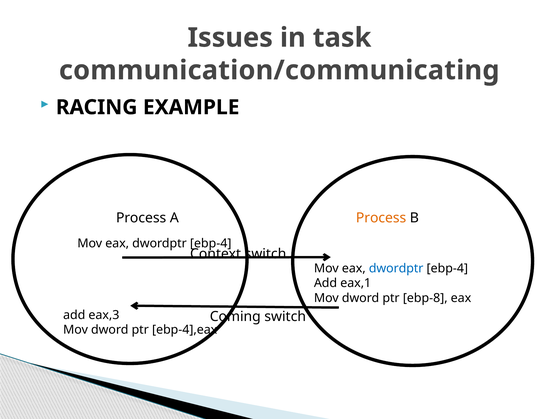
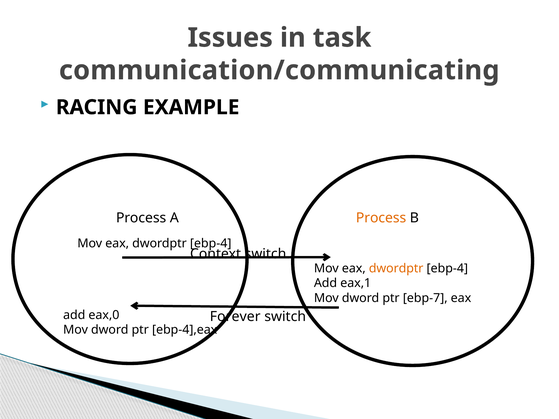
dwordptr at (396, 268) colour: blue -> orange
ebp-8: ebp-8 -> ebp-7
eax,3: eax,3 -> eax,0
Coming: Coming -> Forever
